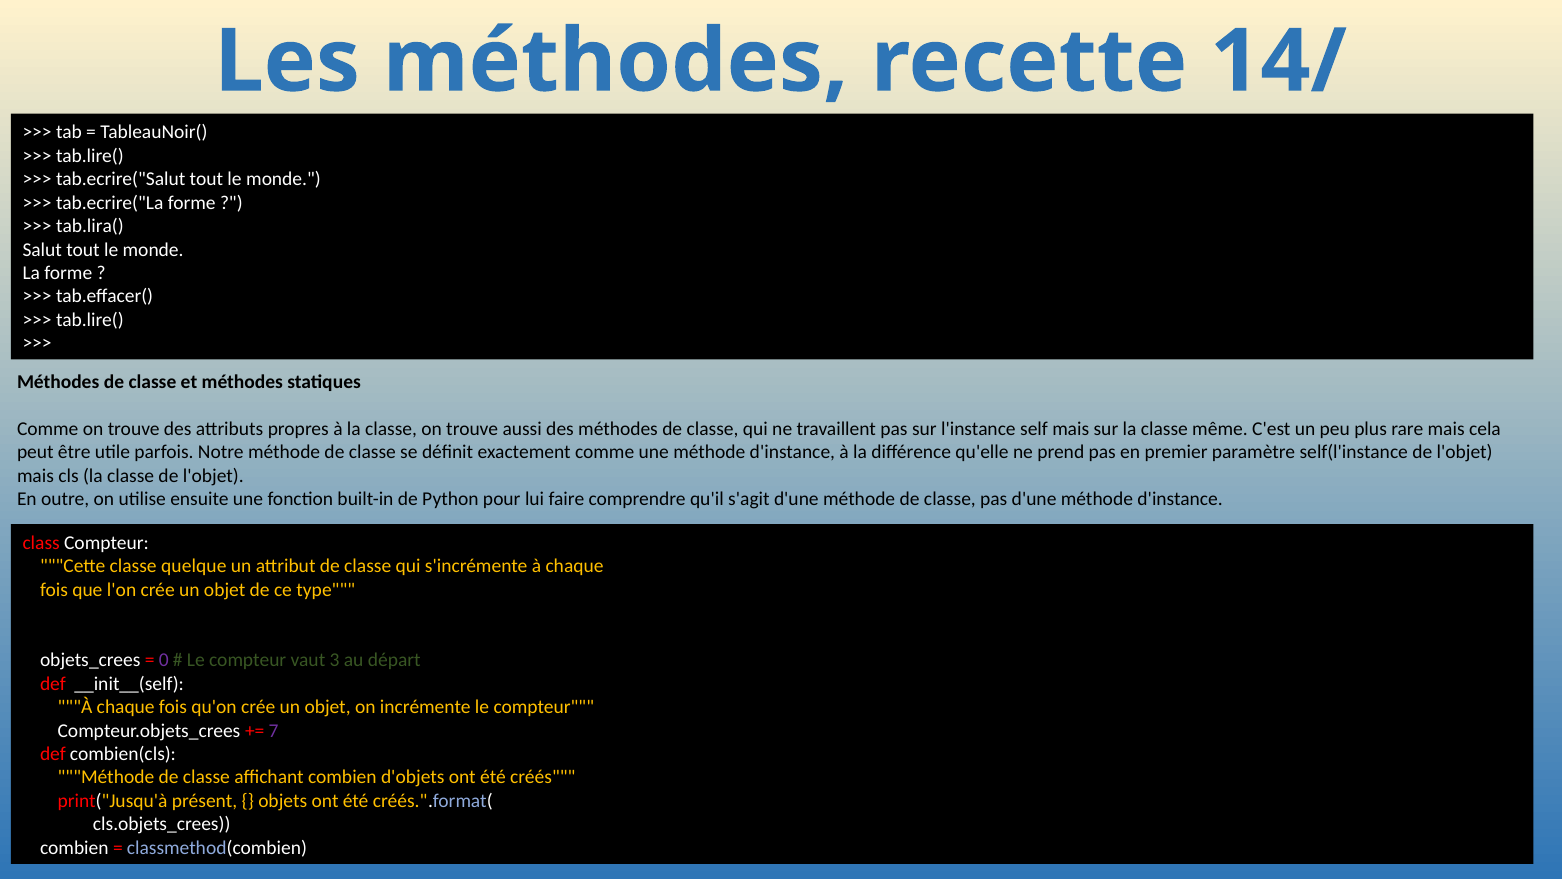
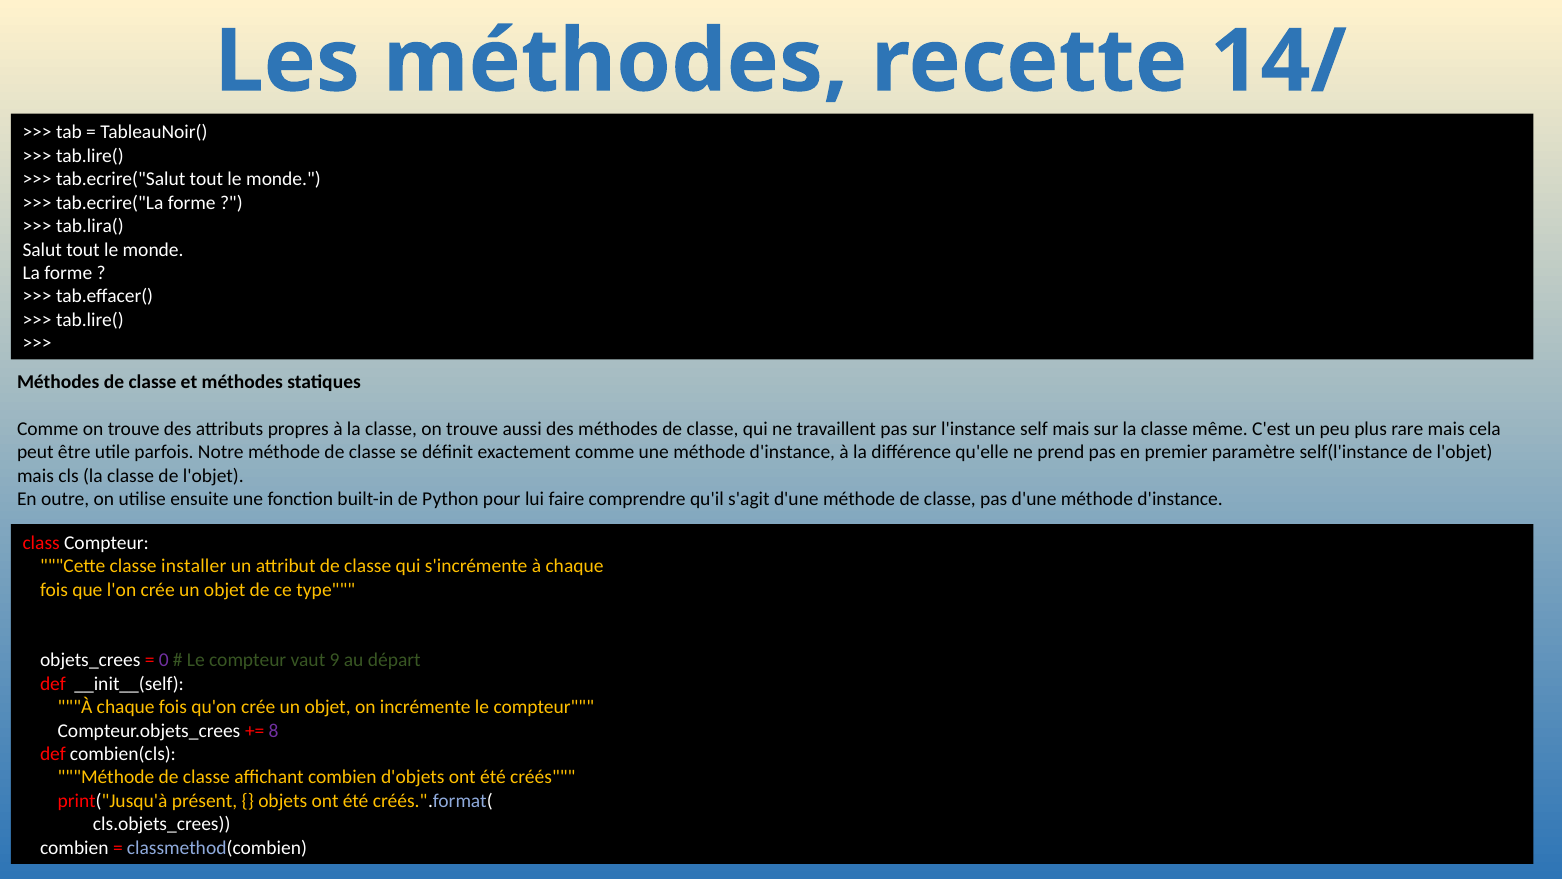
quelque: quelque -> installer
3: 3 -> 9
7: 7 -> 8
